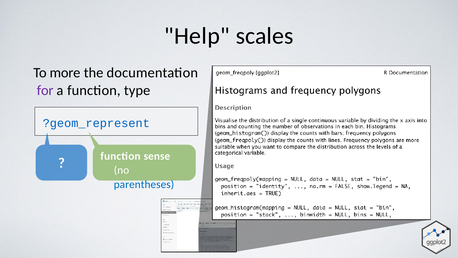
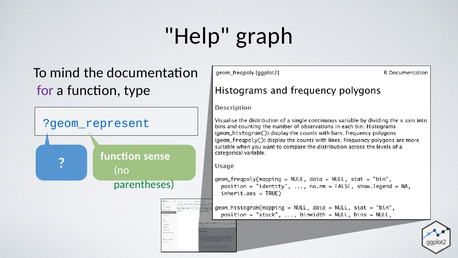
scales: scales -> graph
more: more -> mind
parentheses colour: blue -> green
